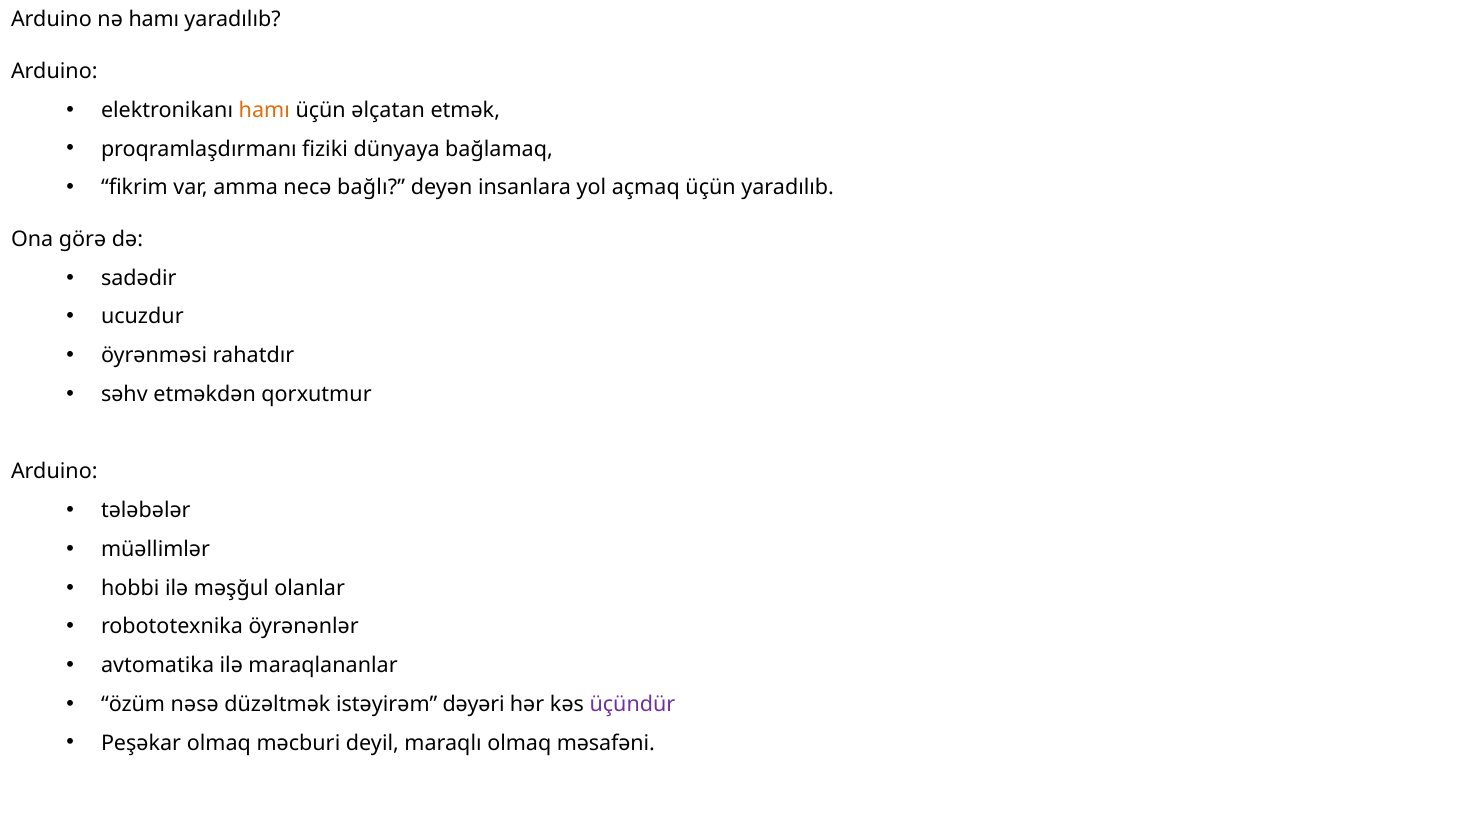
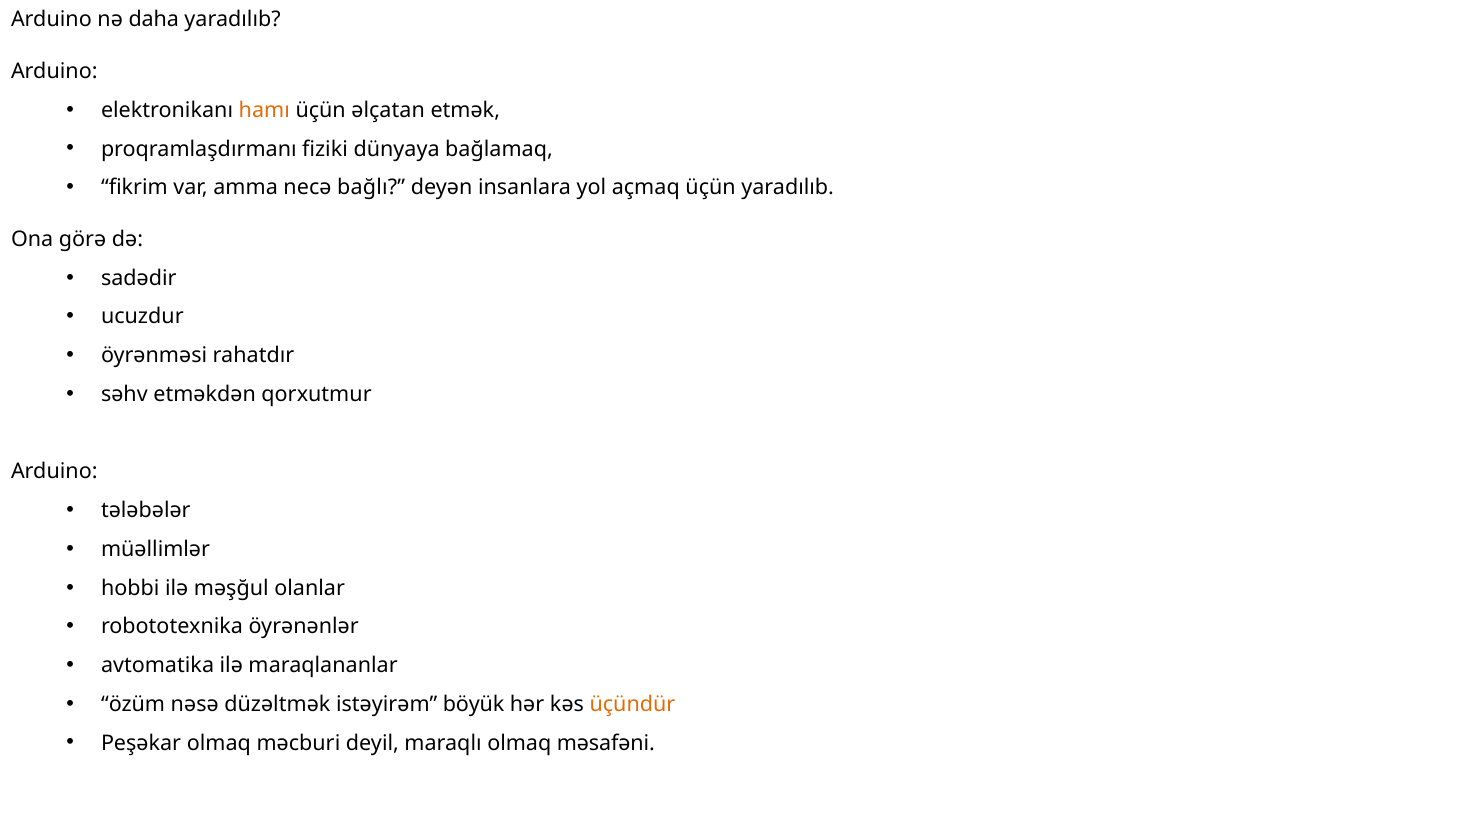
nə hamı: hamı -> daha
dəyəri: dəyəri -> böyük
üçündür colour: purple -> orange
